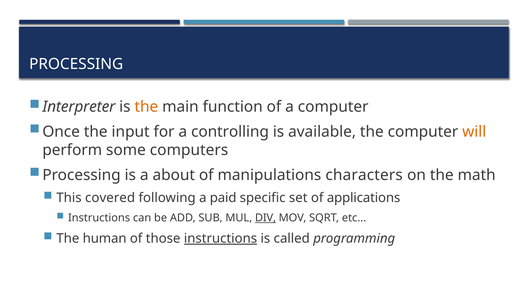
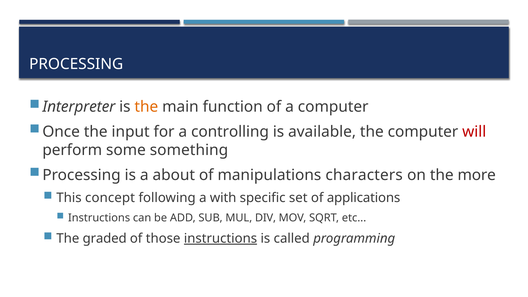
will colour: orange -> red
computers: computers -> something
math: math -> more
covered: covered -> concept
paid: paid -> with
DIV underline: present -> none
human: human -> graded
